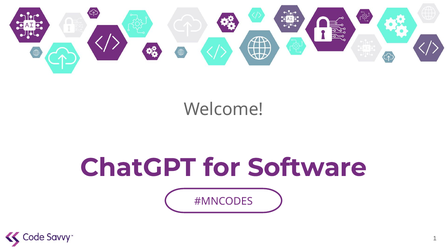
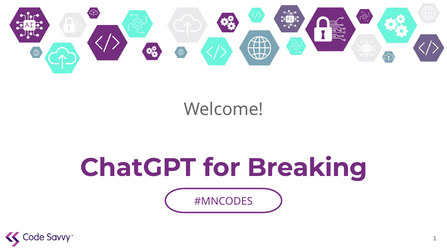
Software: Software -> Breaking
